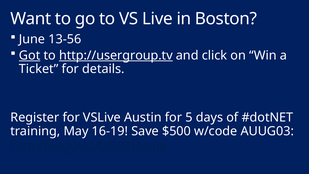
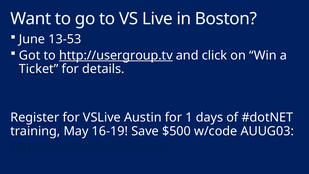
13-56: 13-56 -> 13-53
Got underline: present -> none
5: 5 -> 1
